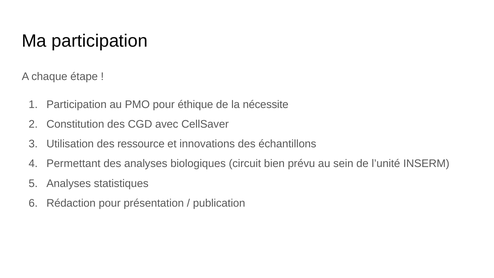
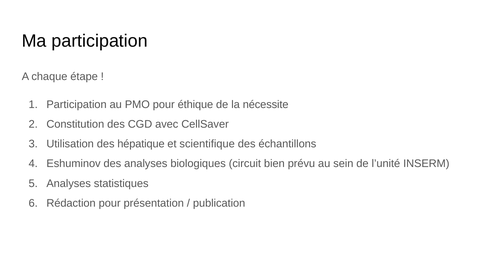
ressource: ressource -> hépatique
innovations: innovations -> scientifique
Permettant: Permettant -> Eshuminov
